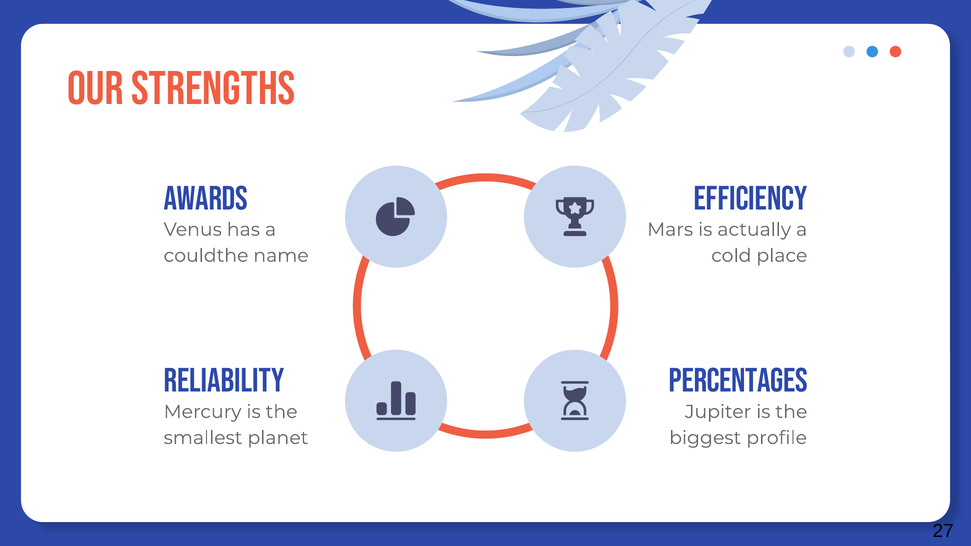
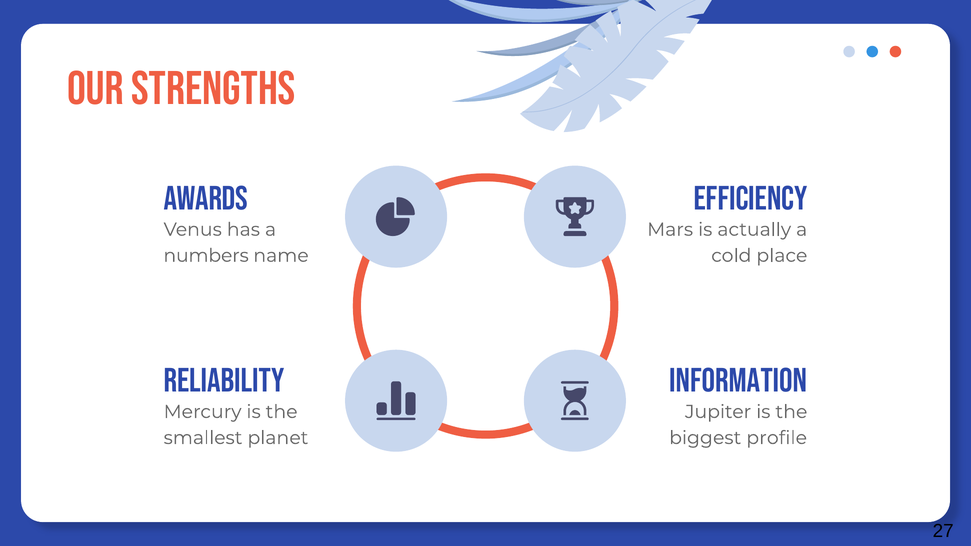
couldthe: couldthe -> numbers
PERCENTAGES: PERCENTAGES -> INFORMATION
